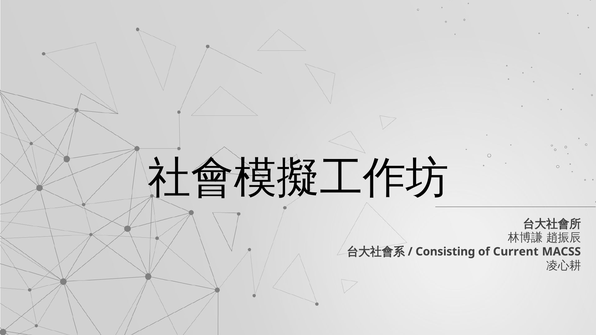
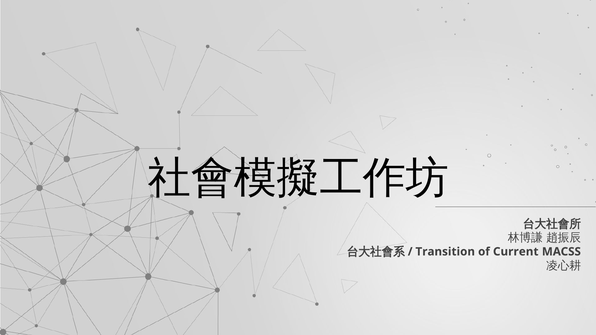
Consisting: Consisting -> Transition
